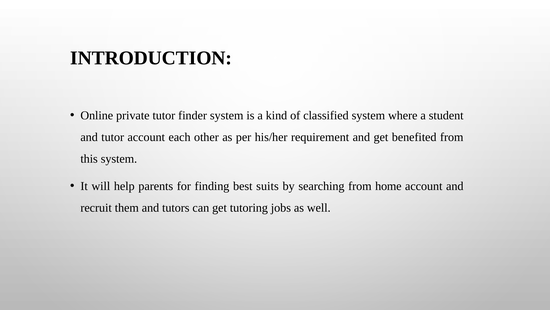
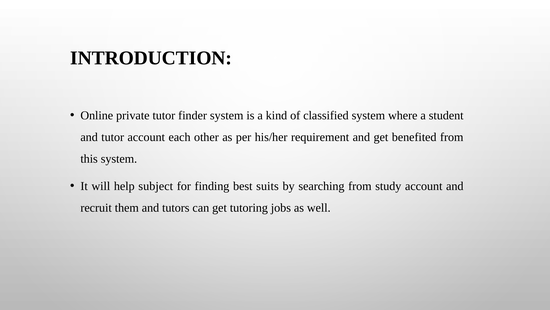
parents: parents -> subject
home: home -> study
